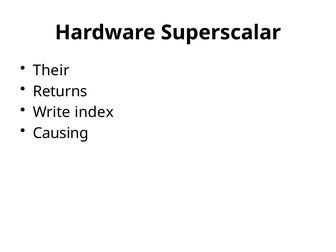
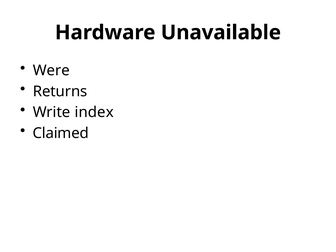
Superscalar: Superscalar -> Unavailable
Their: Their -> Were
Causing: Causing -> Claimed
